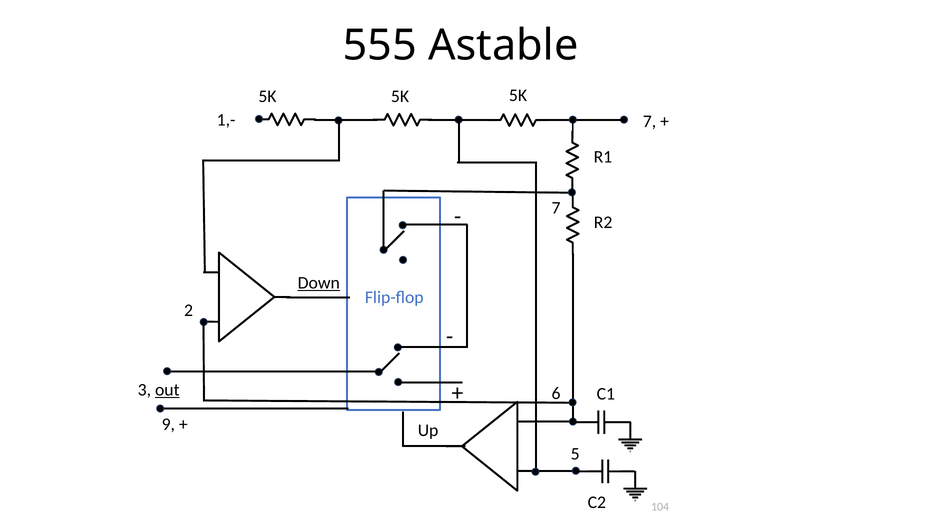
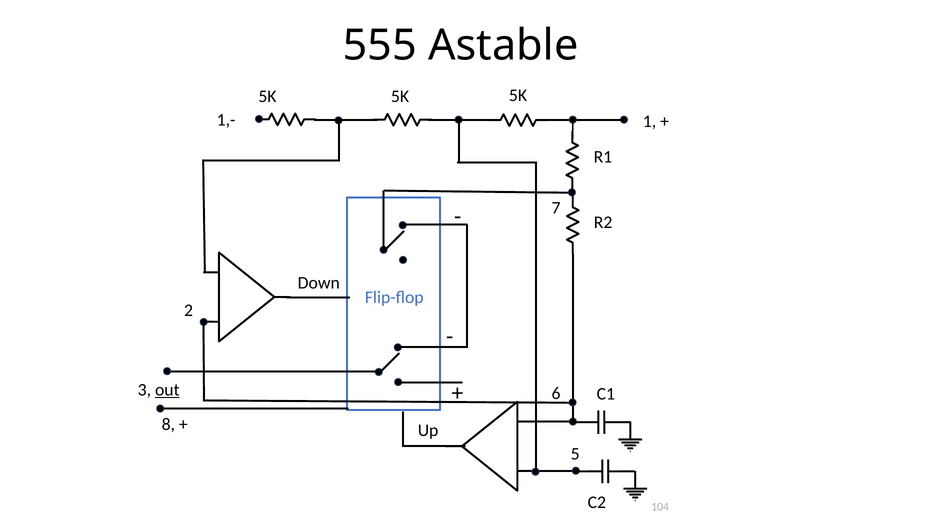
7 at (650, 122): 7 -> 1
Down underline: present -> none
9: 9 -> 8
